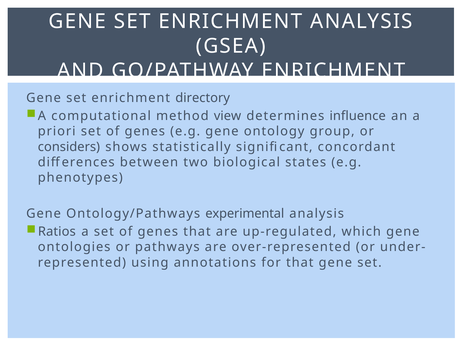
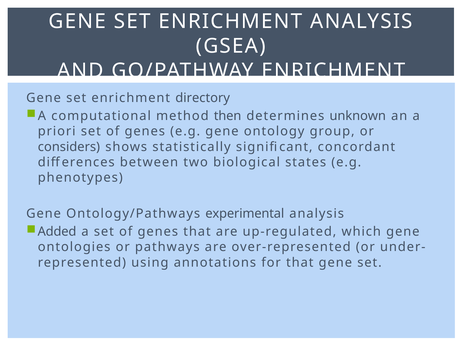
view: view -> then
influence: influence -> unknown
Ratios: Ratios -> Added
